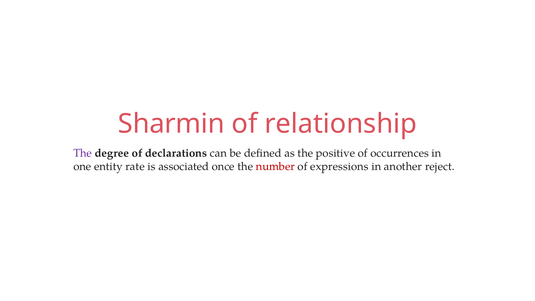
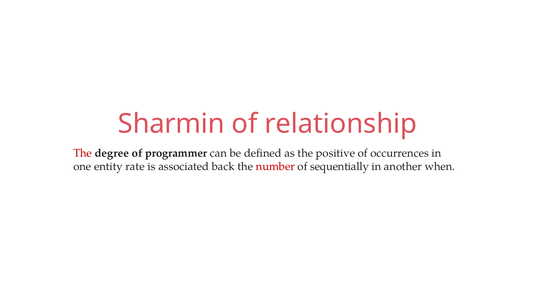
The at (83, 153) colour: purple -> red
declarations: declarations -> programmer
once: once -> back
expressions: expressions -> sequentially
reject: reject -> when
